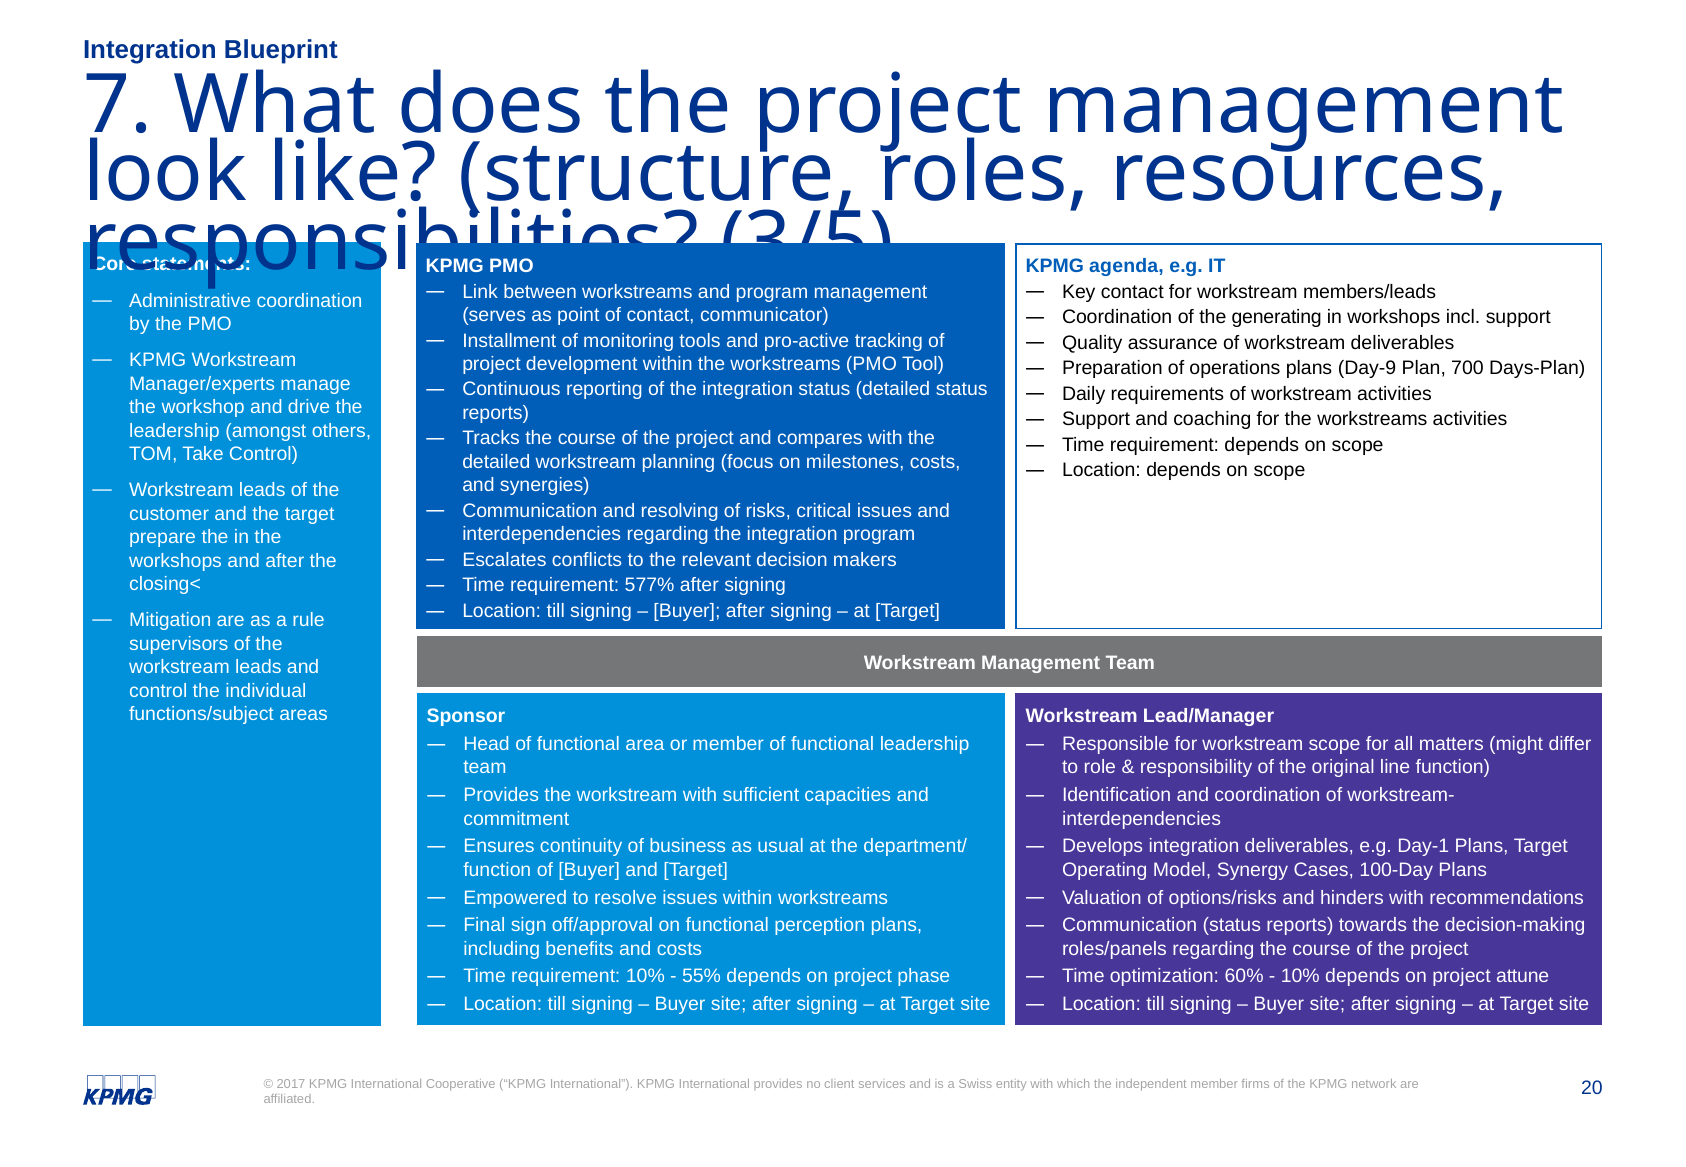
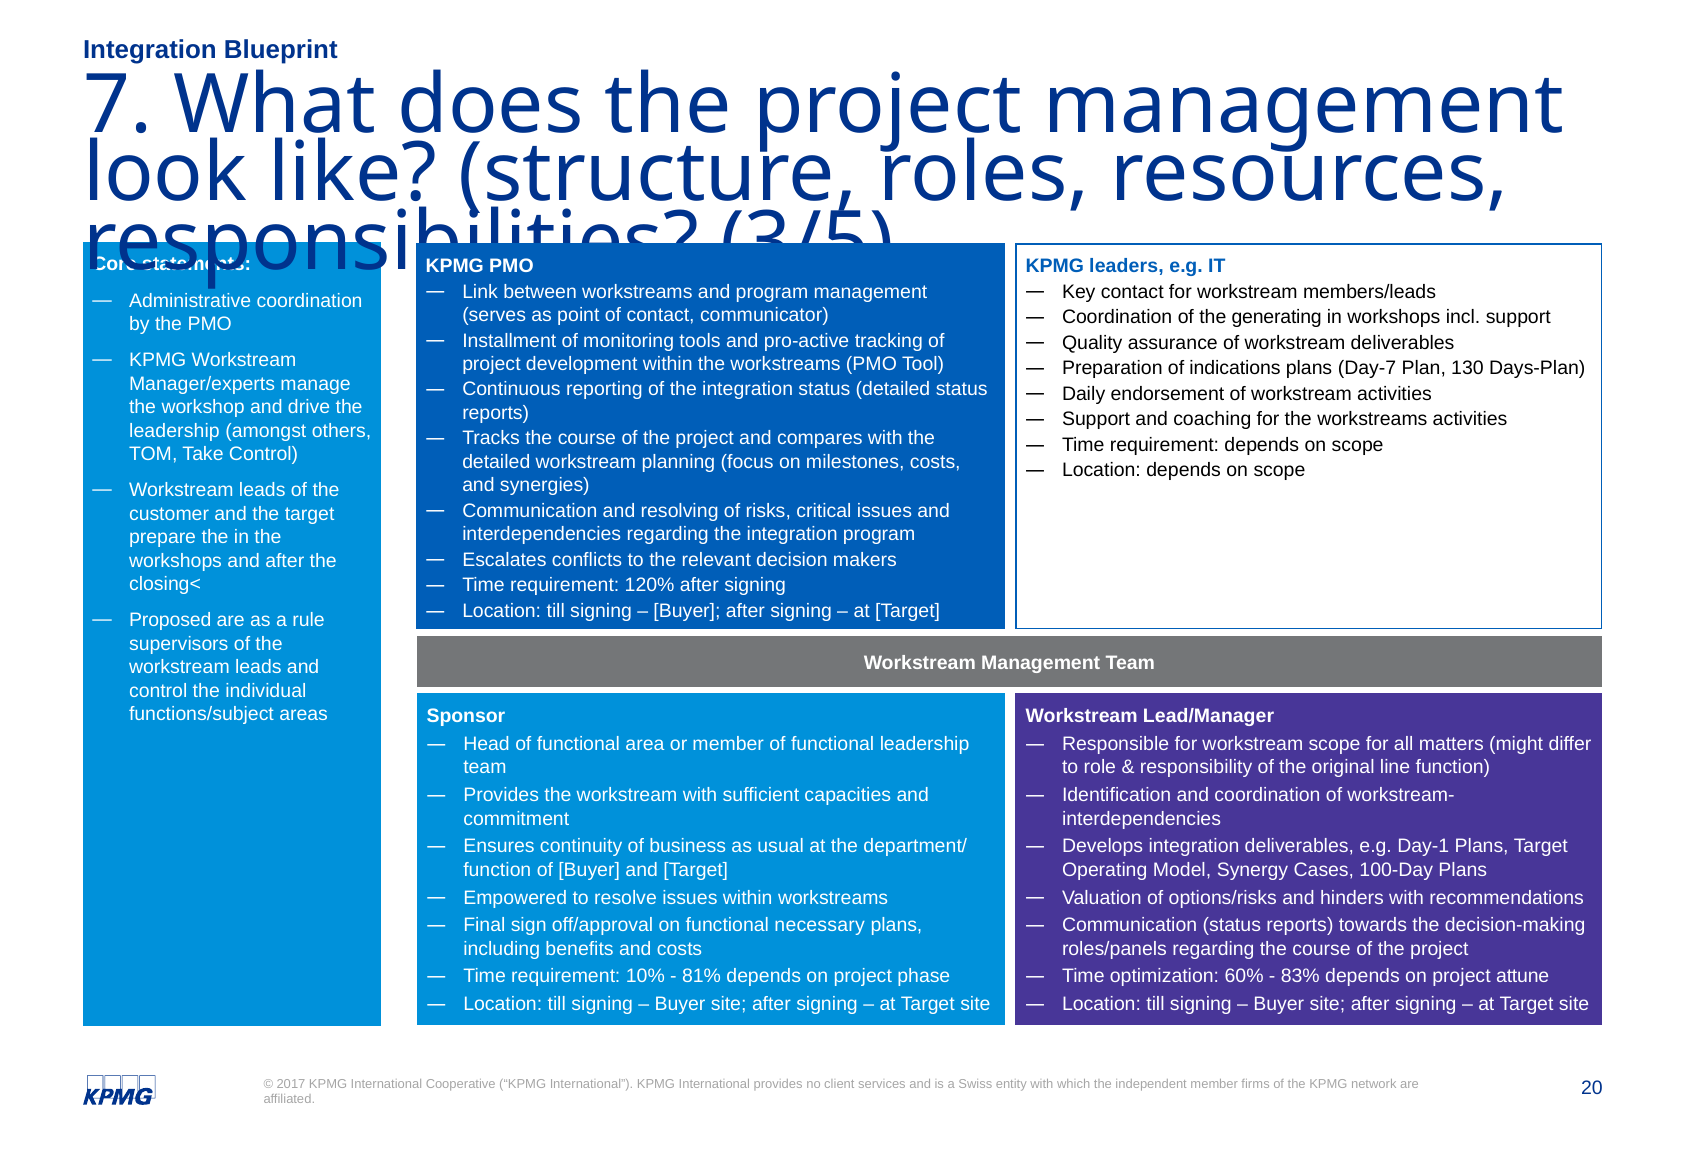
agenda: agenda -> leaders
operations: operations -> indications
Day-9: Day-9 -> Day-7
700: 700 -> 130
requirements: requirements -> endorsement
577%: 577% -> 120%
Mitigation: Mitigation -> Proposed
perception: perception -> necessary
55%: 55% -> 81%
10% at (1300, 977): 10% -> 83%
